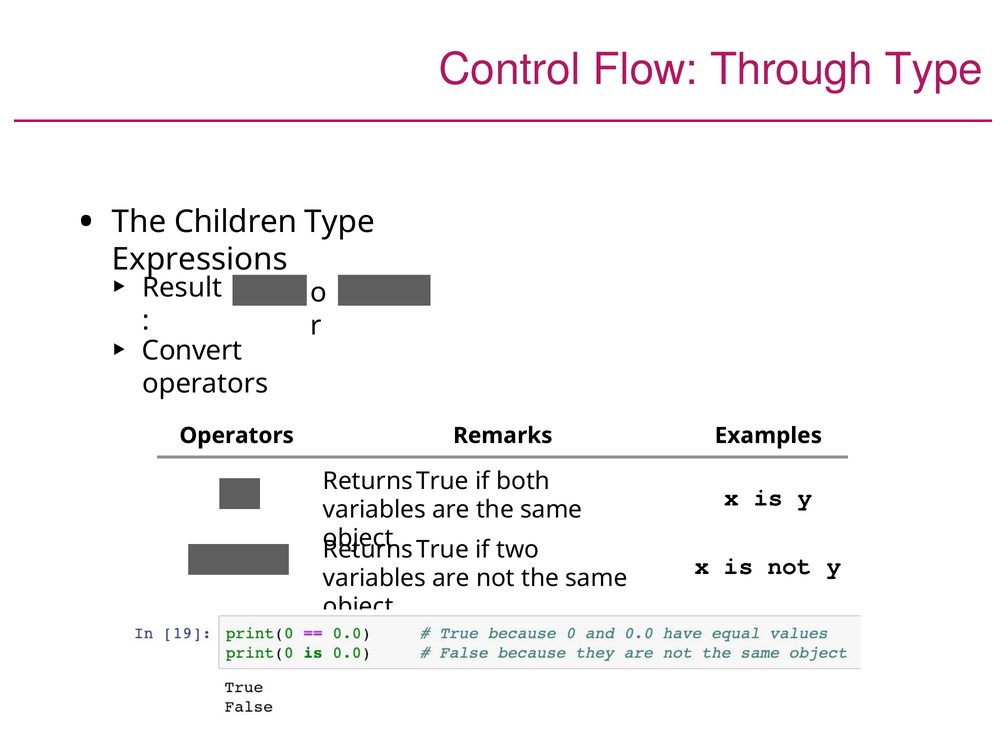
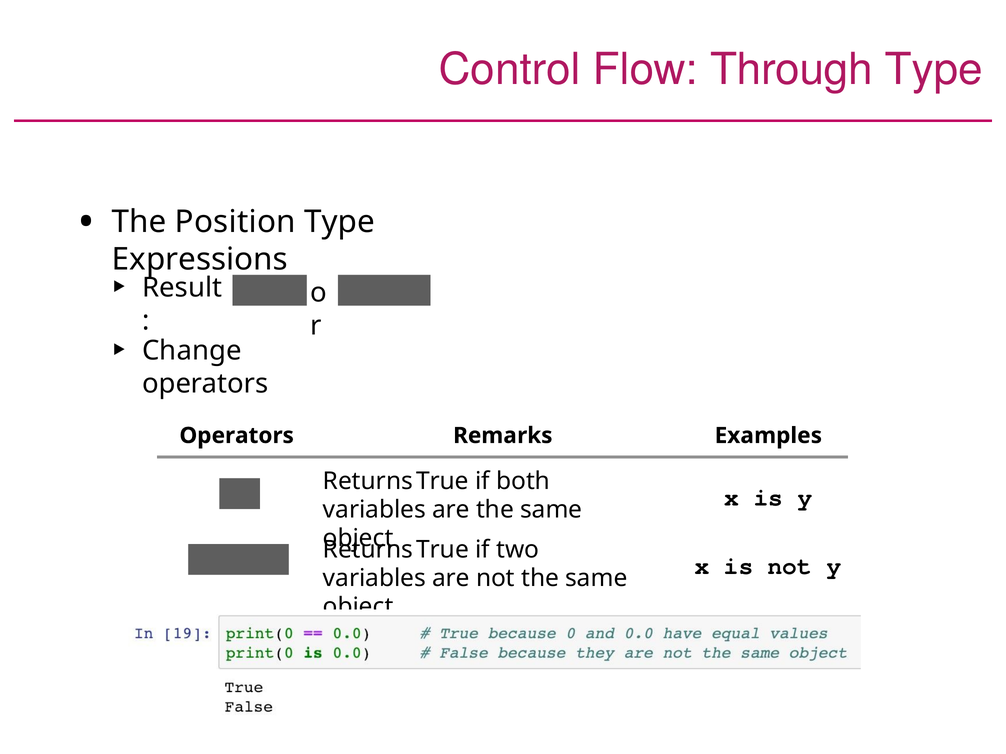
Children: Children -> Position
Convert: Convert -> Change
